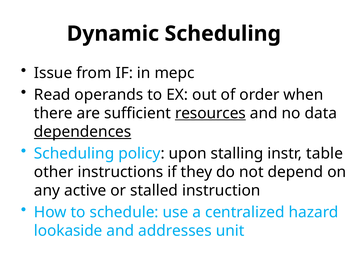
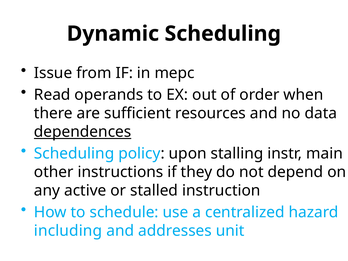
resources underline: present -> none
table: table -> main
lookaside: lookaside -> including
